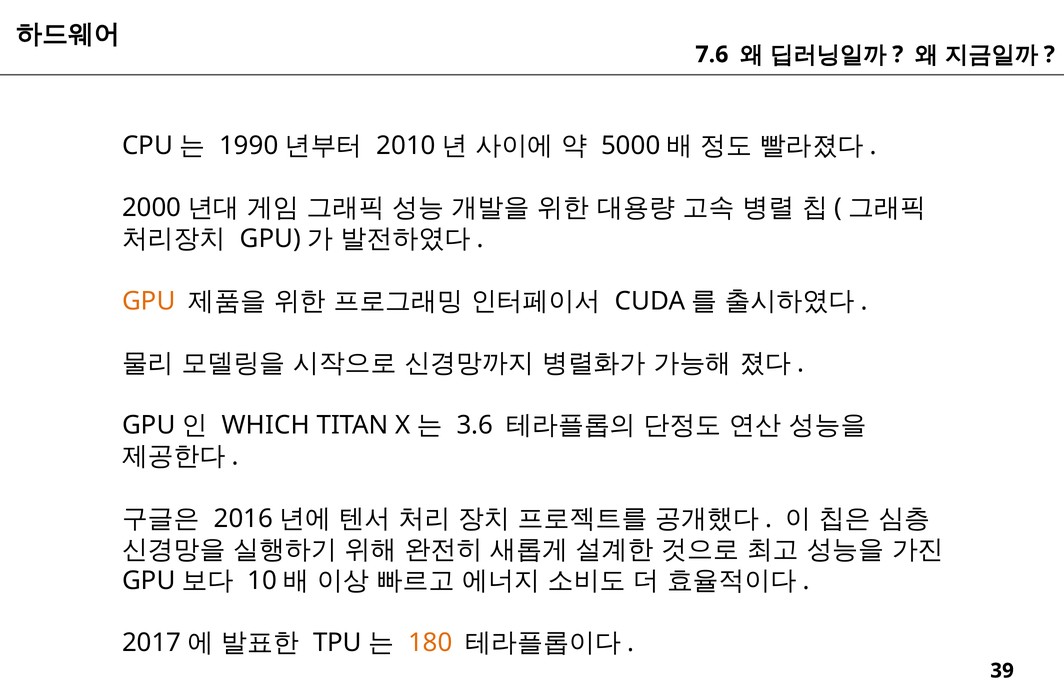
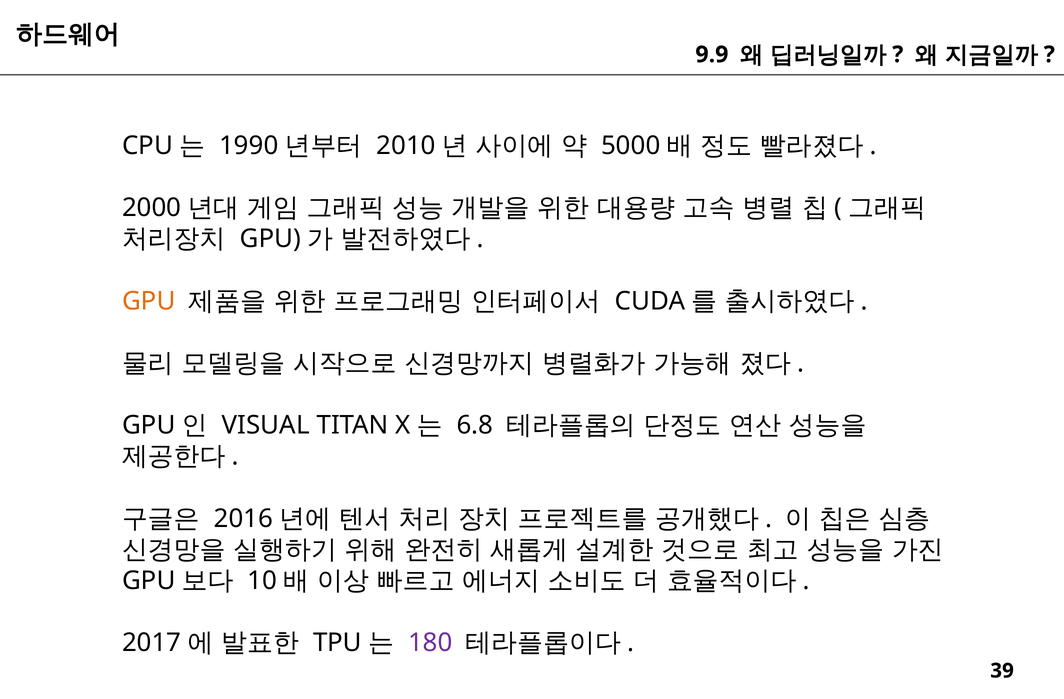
7.6: 7.6 -> 9.9
WHICH: WHICH -> VISUAL
3.6: 3.6 -> 6.8
180 colour: orange -> purple
